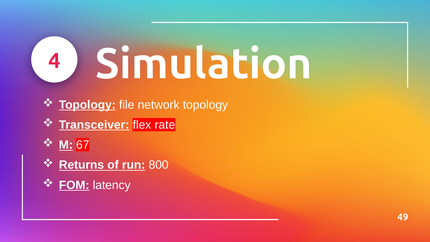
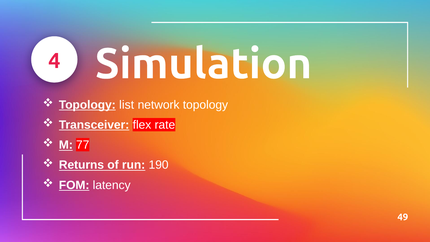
file: file -> list
67: 67 -> 77
800: 800 -> 190
